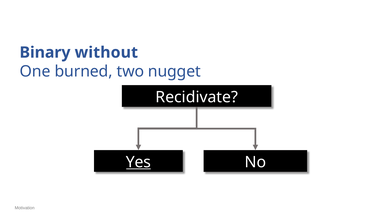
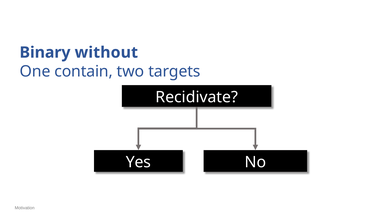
burned: burned -> contain
nugget: nugget -> targets
Yes underline: present -> none
